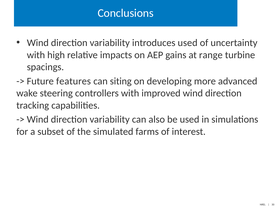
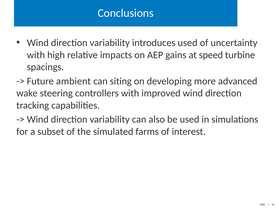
range: range -> speed
features: features -> ambient
